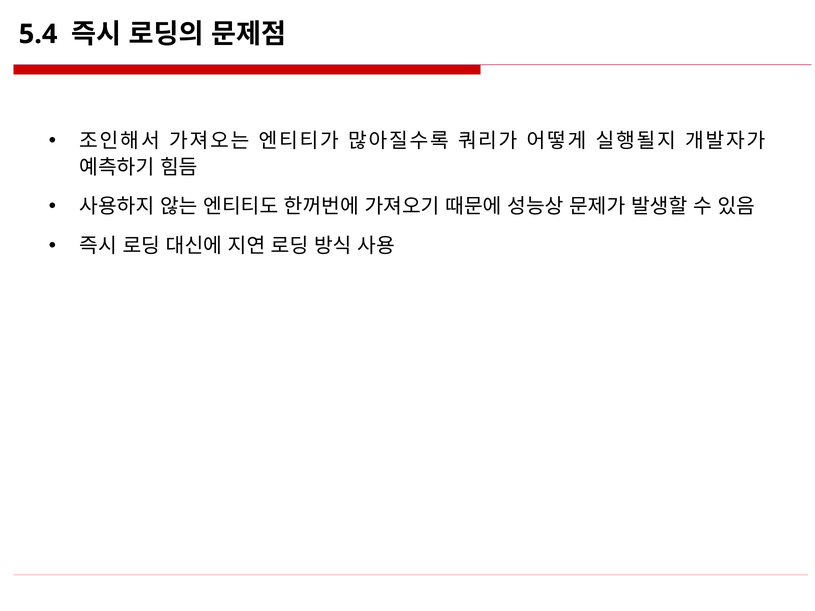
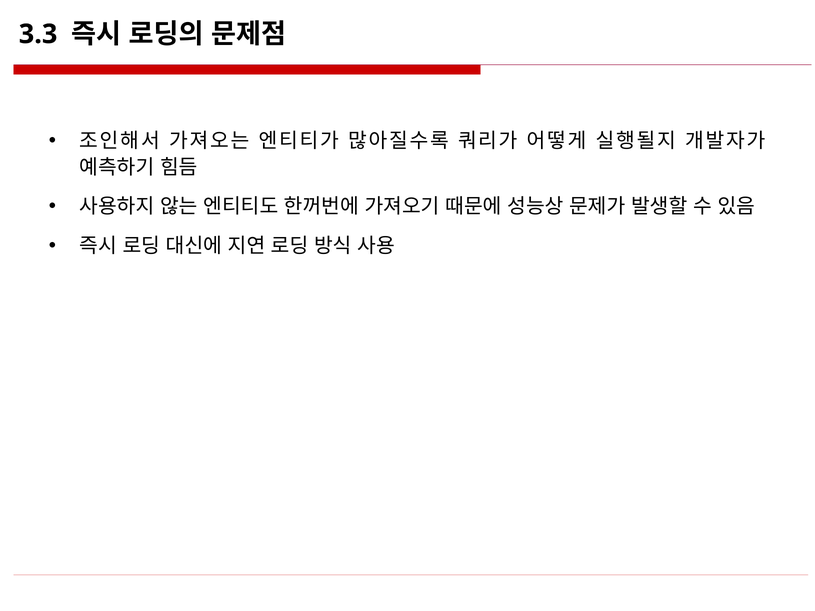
5.4: 5.4 -> 3.3
